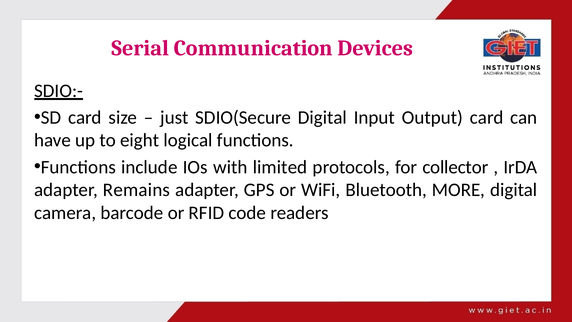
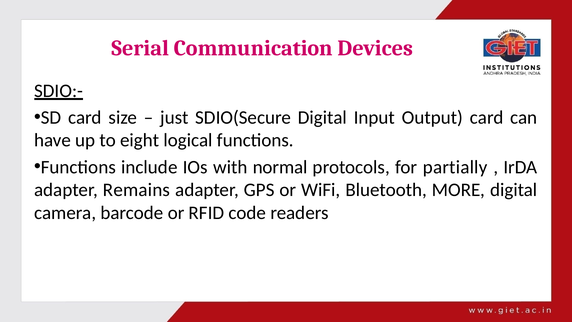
limited: limited -> normal
collector: collector -> partially
